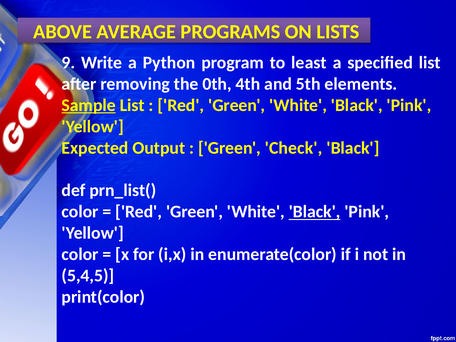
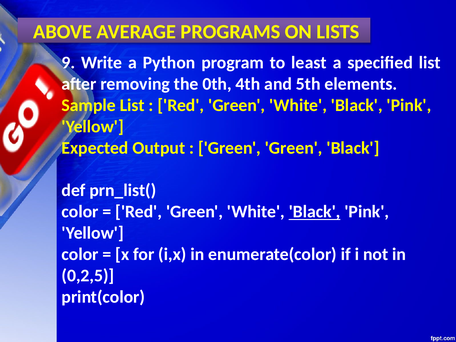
Sample underline: present -> none
Green Check: Check -> Green
5,4,5: 5,4,5 -> 0,2,5
